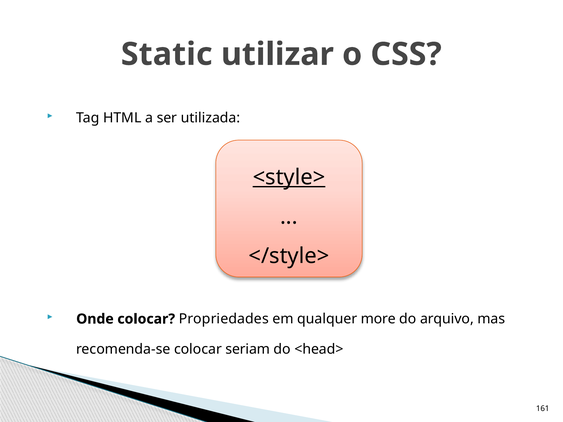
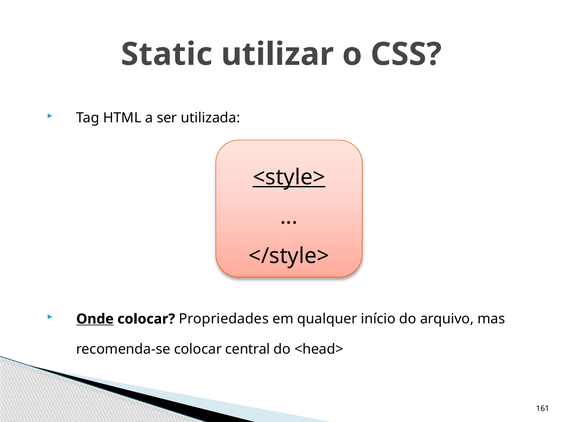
Onde underline: none -> present
more: more -> início
seriam: seriam -> central
